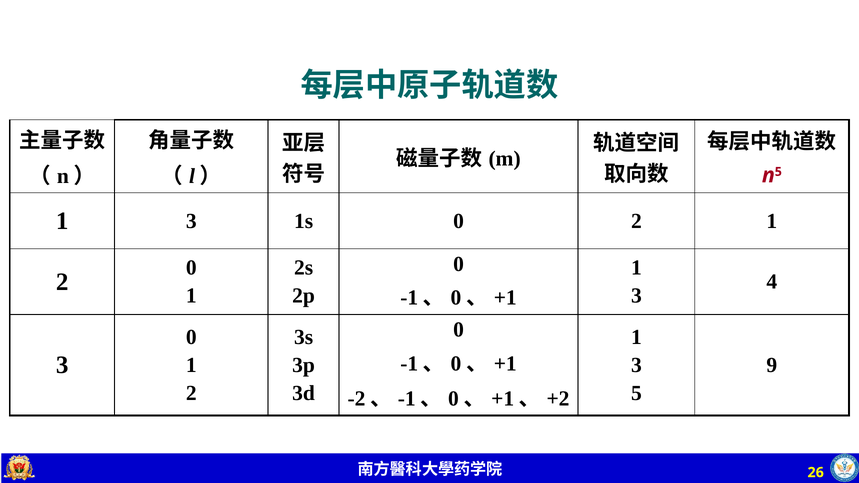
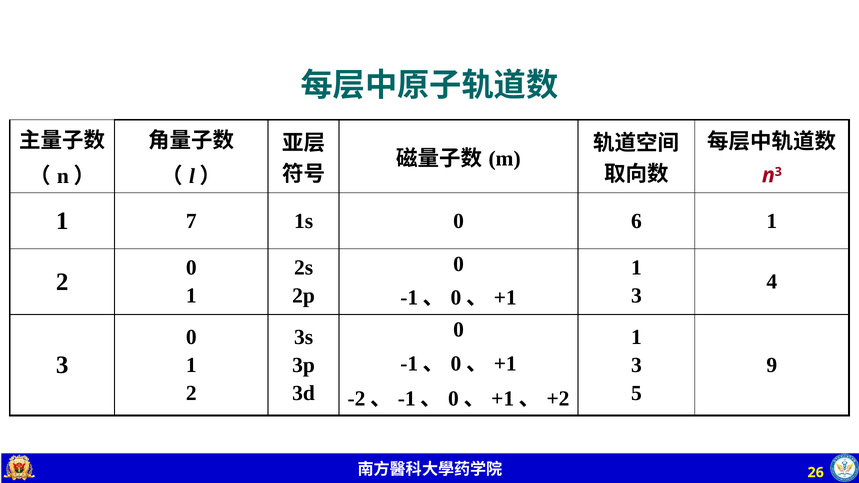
5 at (778, 172): 5 -> 3
3 at (191, 221): 3 -> 7
0 2: 2 -> 6
